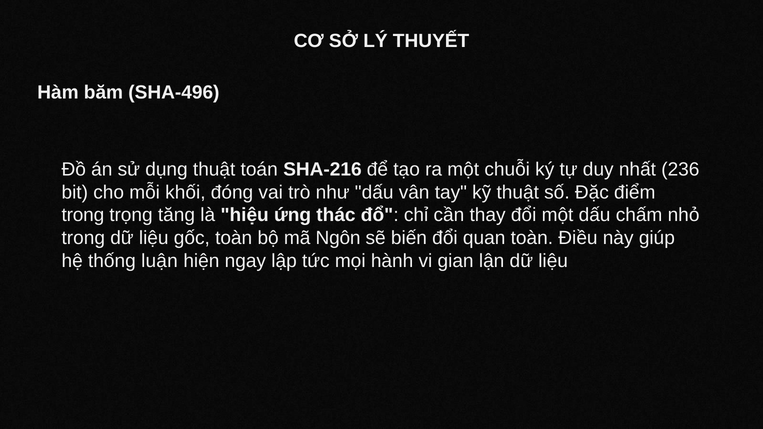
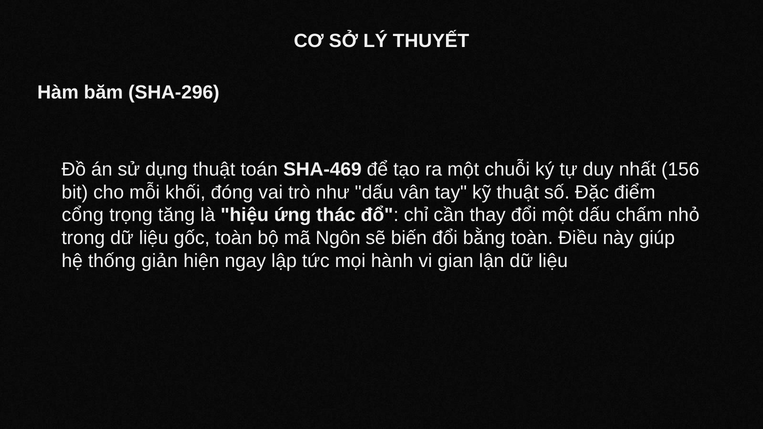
SHA-496: SHA-496 -> SHA-296
SHA-216: SHA-216 -> SHA-469
236: 236 -> 156
trong at (83, 215): trong -> cổng
quan: quan -> bằng
luận: luận -> giản
